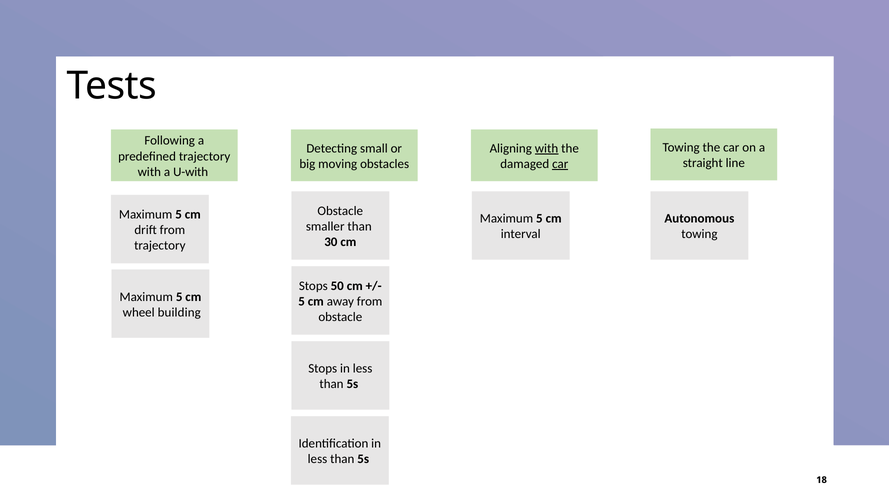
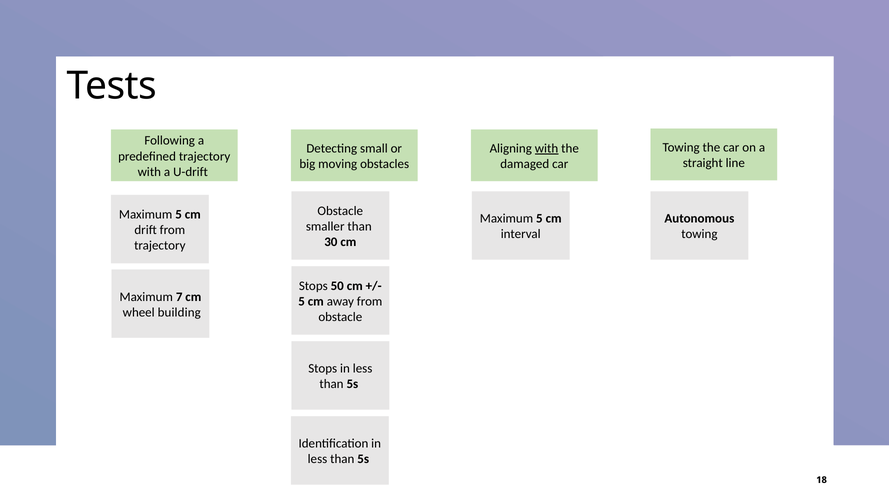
car at (560, 164) underline: present -> none
U-with: U-with -> U-drift
5 at (179, 297): 5 -> 7
